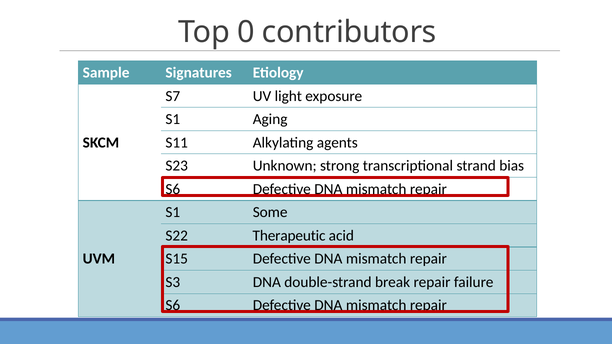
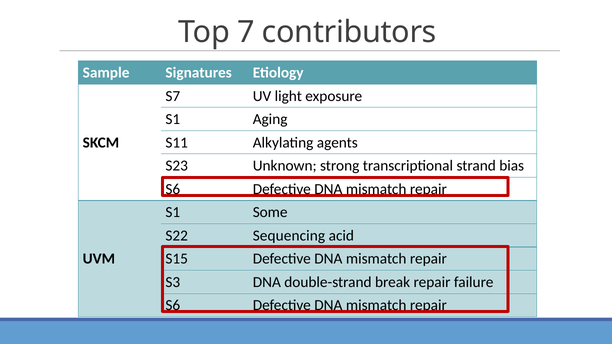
0: 0 -> 7
Therapeutic: Therapeutic -> Sequencing
